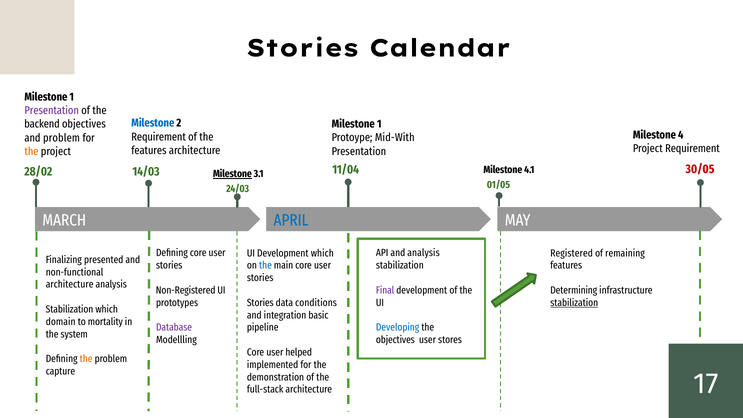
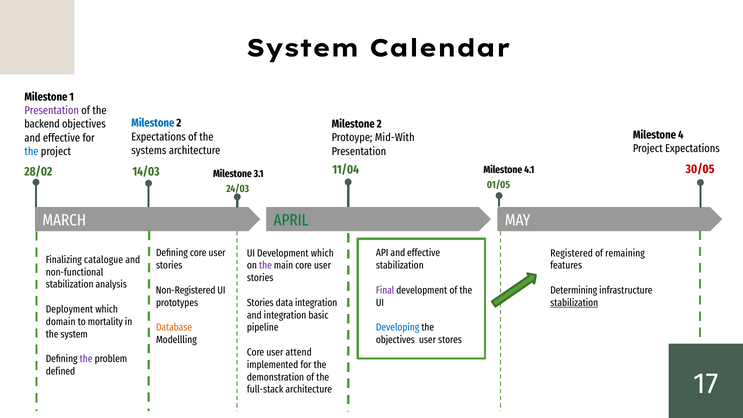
Stories at (303, 48): Stories -> System
1 at (379, 124): 1 -> 2
Requirement at (159, 137): Requirement -> Expectations
problem at (61, 138): problem -> effective
Project Requirement: Requirement -> Expectations
features at (149, 151): features -> systems
the at (31, 151) colour: orange -> blue
Milestone at (232, 174) underline: present -> none
APRIL colour: blue -> green
API and analysis: analysis -> effective
presented: presented -> catalogue
the at (265, 265) colour: blue -> purple
architecture at (70, 284): architecture -> stabilization
data conditions: conditions -> integration
Stabilization at (70, 309): Stabilization -> Deployment
Database colour: purple -> orange
helped: helped -> attend
the at (86, 359) colour: orange -> purple
capture: capture -> defined
